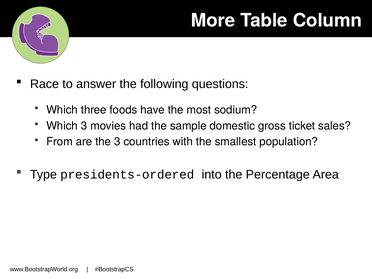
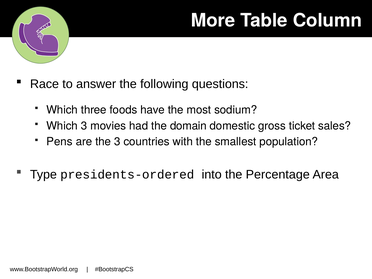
sample: sample -> domain
From: From -> Pens
